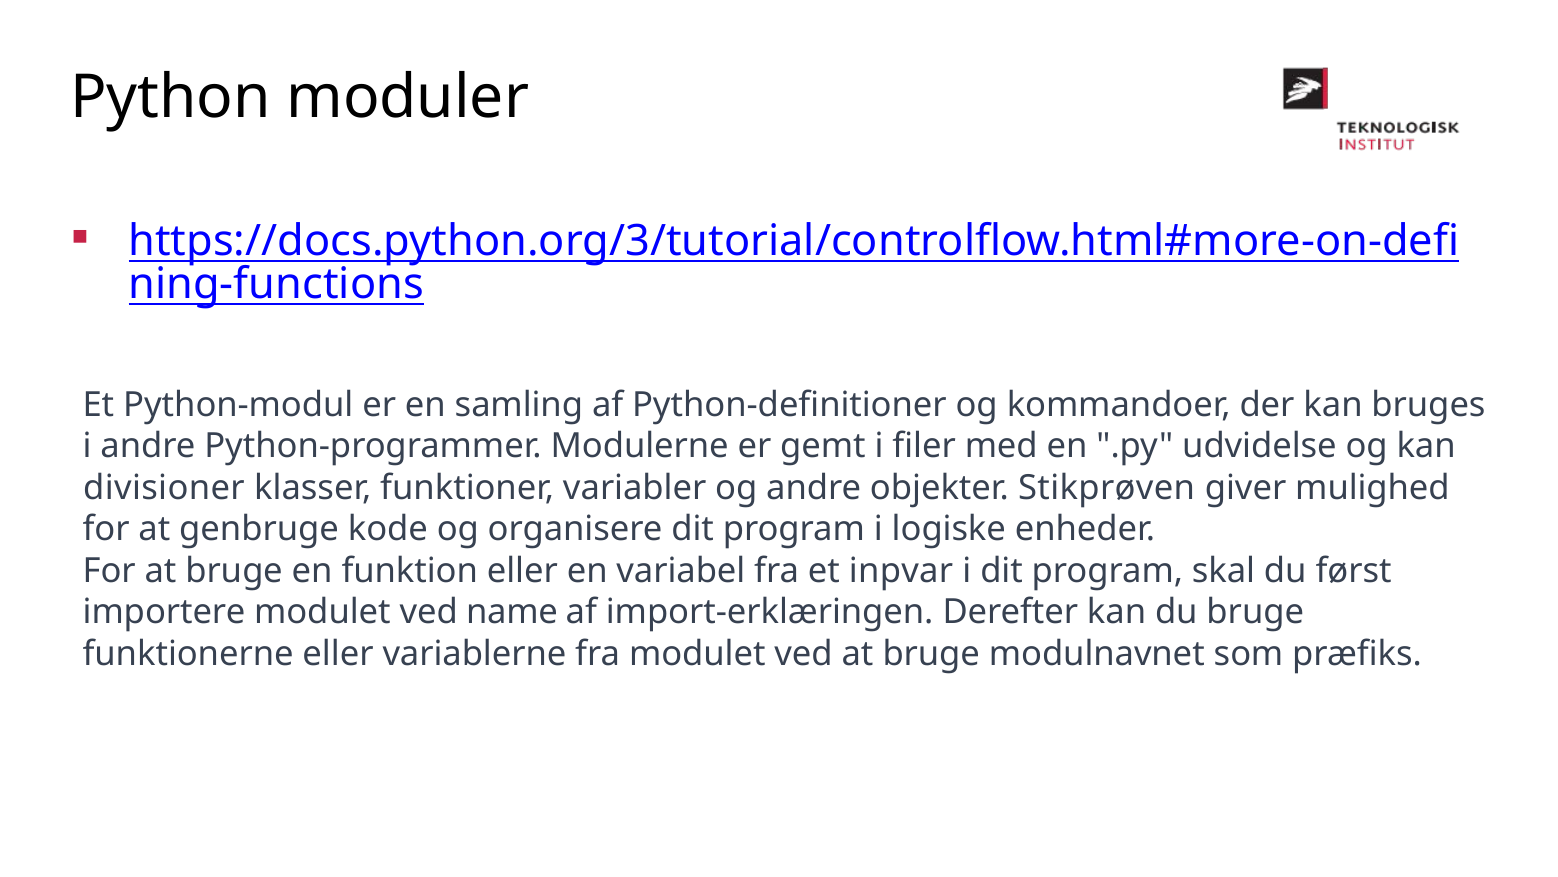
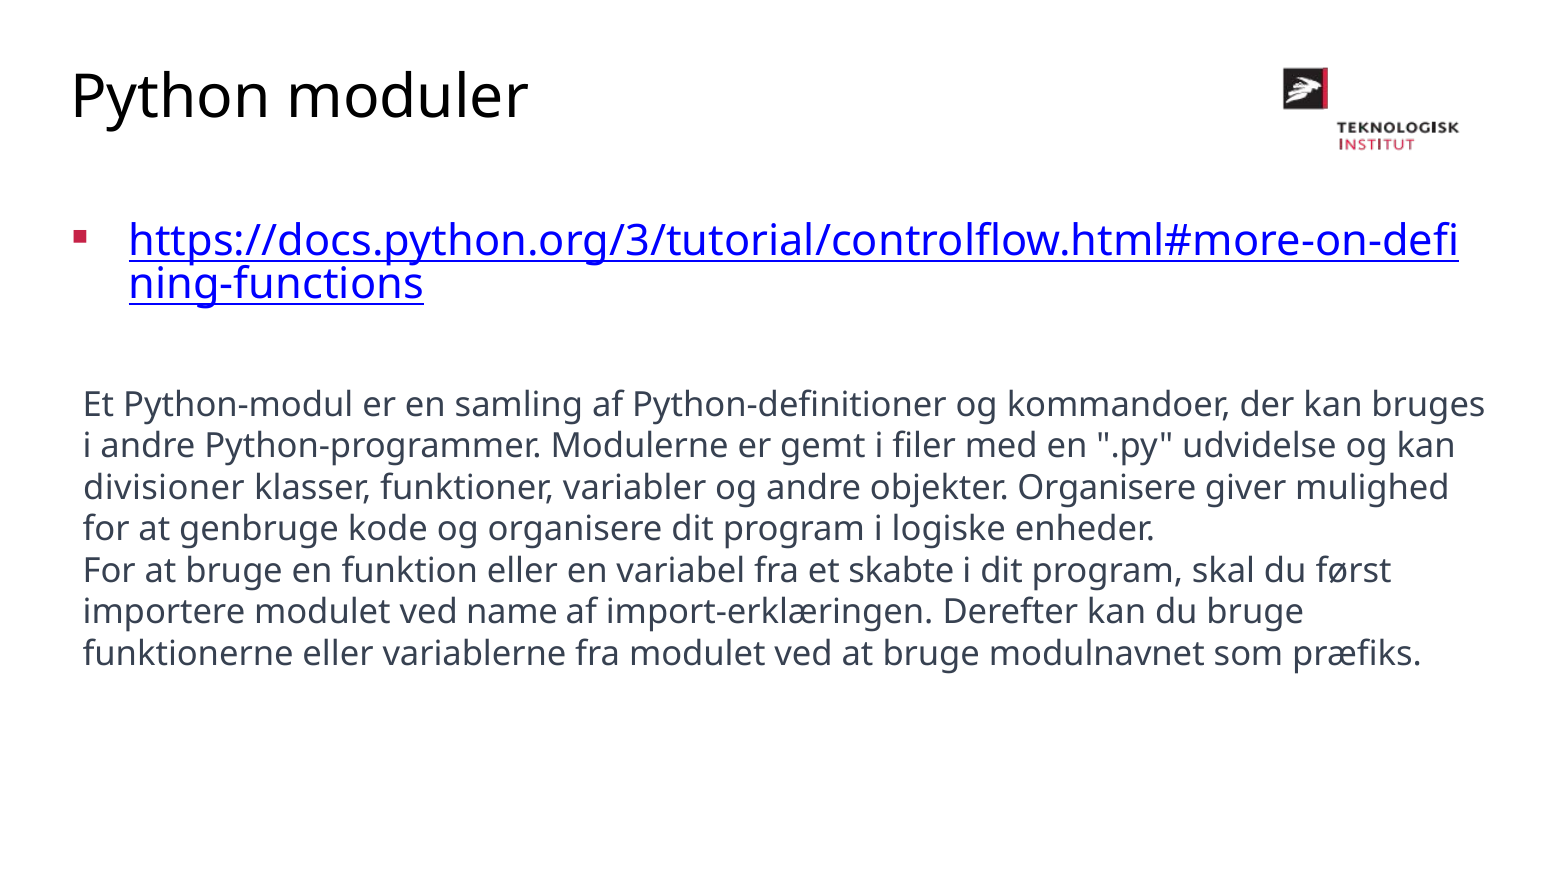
objekter Stikprøven: Stikprøven -> Organisere
inpvar: inpvar -> skabte
